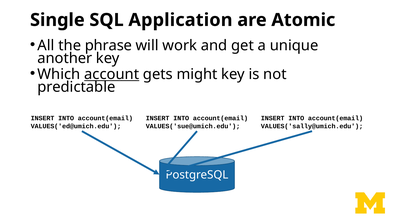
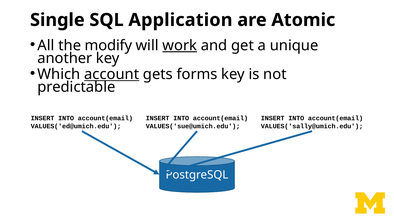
phrase: phrase -> modify
work underline: none -> present
might: might -> forms
